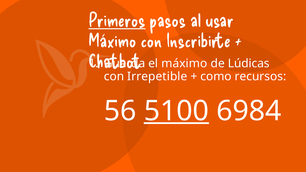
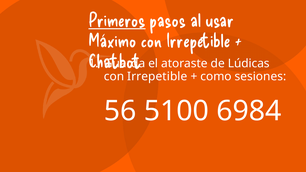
Inscribirte at (199, 41): Inscribirte -> Irrepetible
el máximo: máximo -> atoraste
recursos: recursos -> sesiones
5100 underline: present -> none
